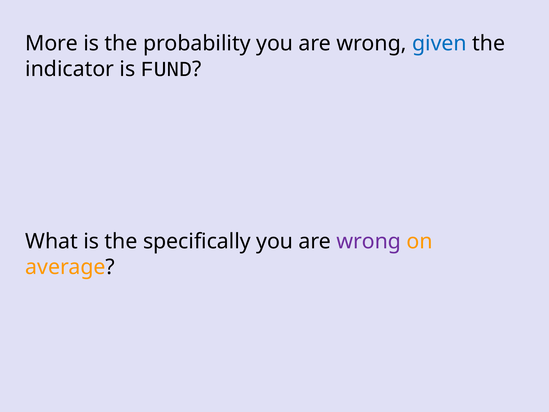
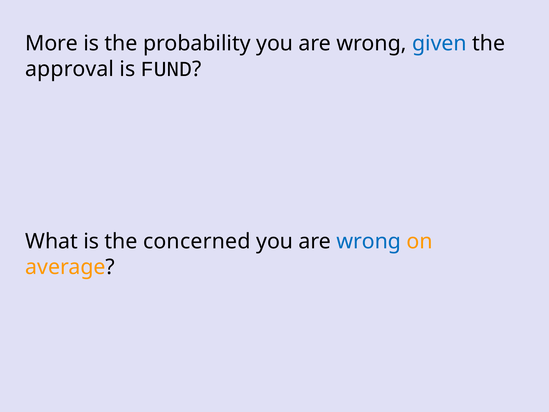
indicator: indicator -> approval
specifically: specifically -> concerned
wrong at (369, 241) colour: purple -> blue
